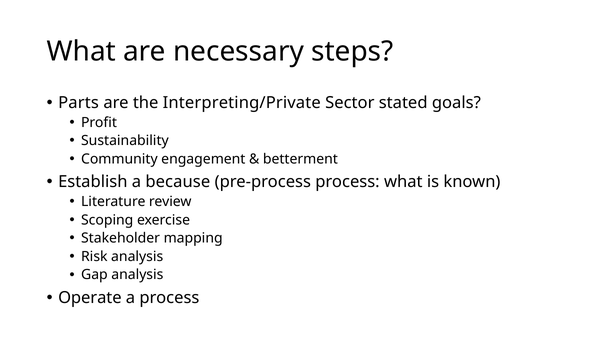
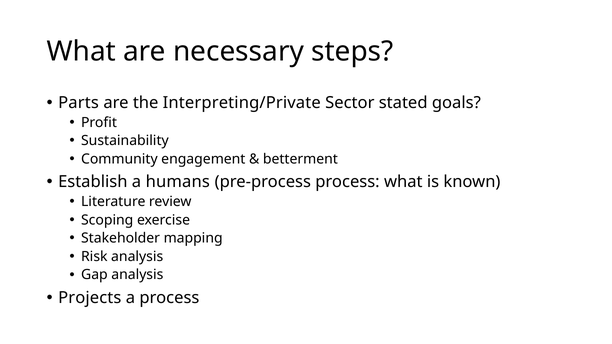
because: because -> humans
Operate: Operate -> Projects
